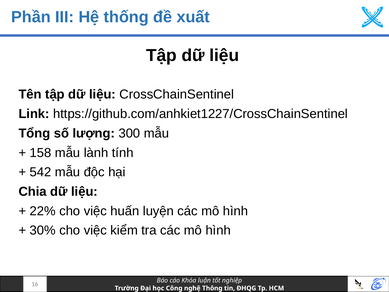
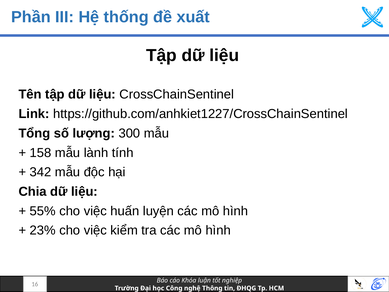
542: 542 -> 342
22%: 22% -> 55%
30%: 30% -> 23%
